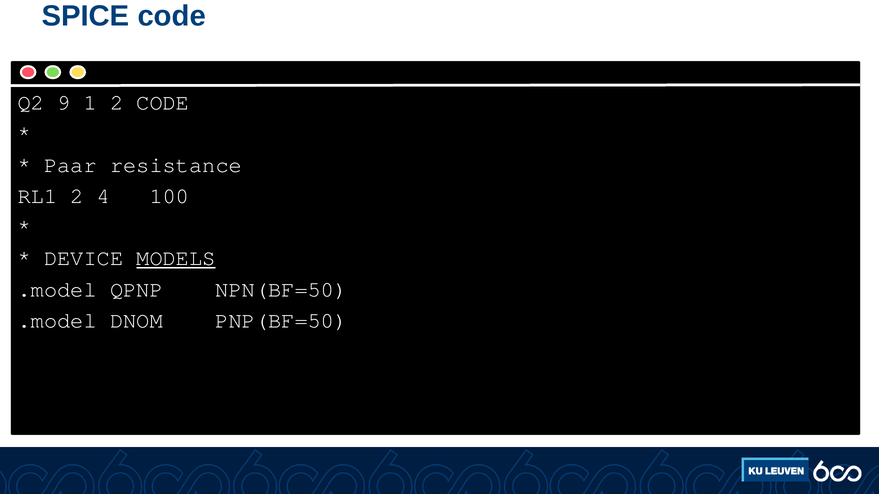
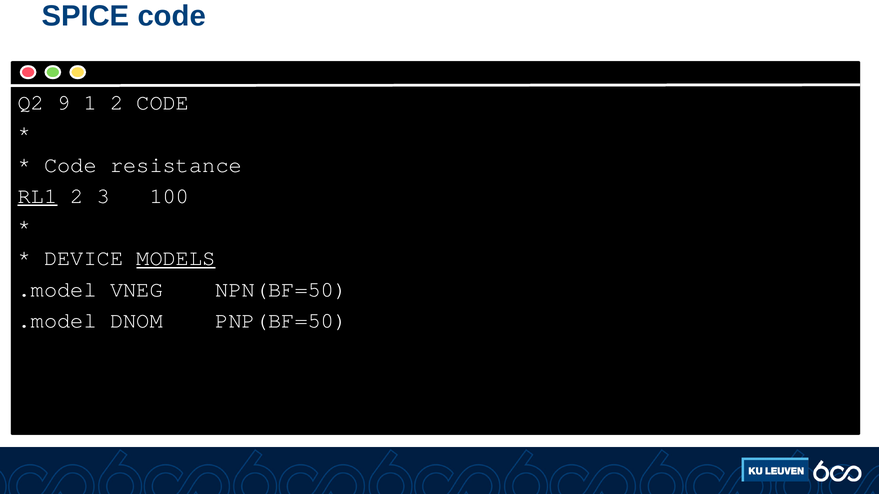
Paar at (70, 165): Paar -> Code
RL1 underline: none -> present
4: 4 -> 3
QPNP: QPNP -> VNEG
